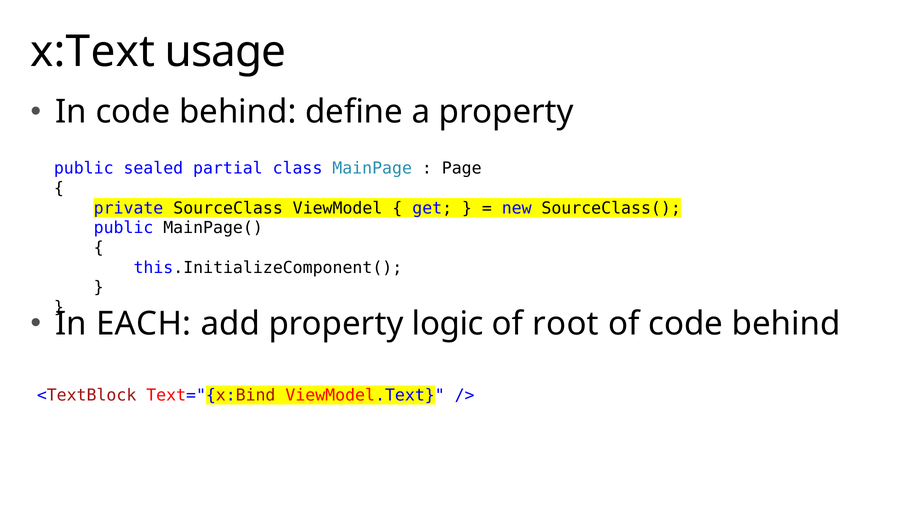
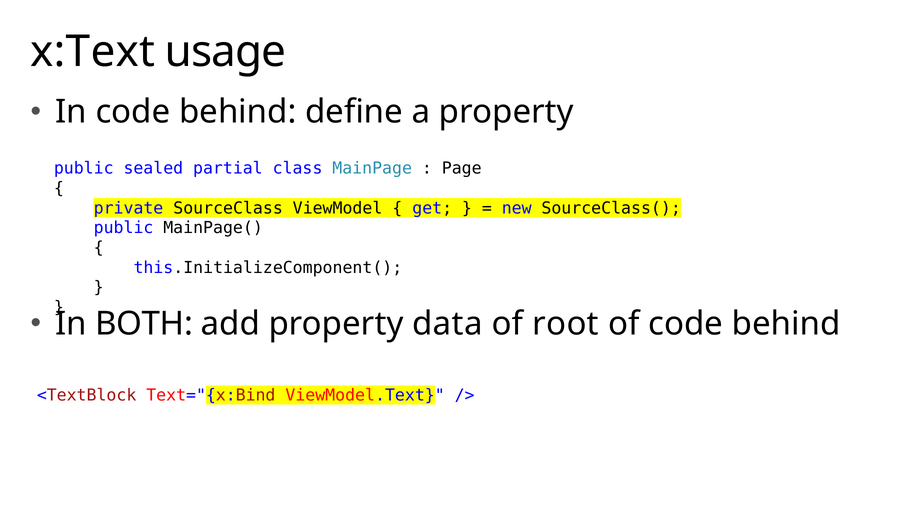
EACH: EACH -> BOTH
logic: logic -> data
